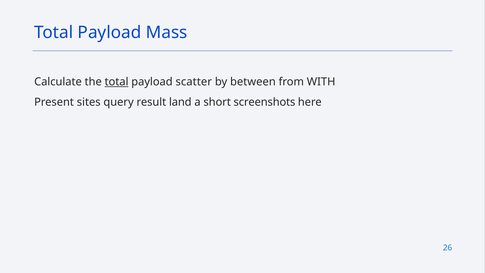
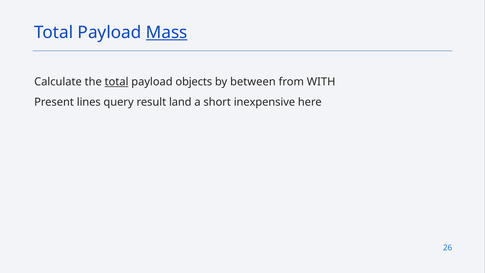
Mass underline: none -> present
scatter: scatter -> objects
sites: sites -> lines
screenshots: screenshots -> inexpensive
